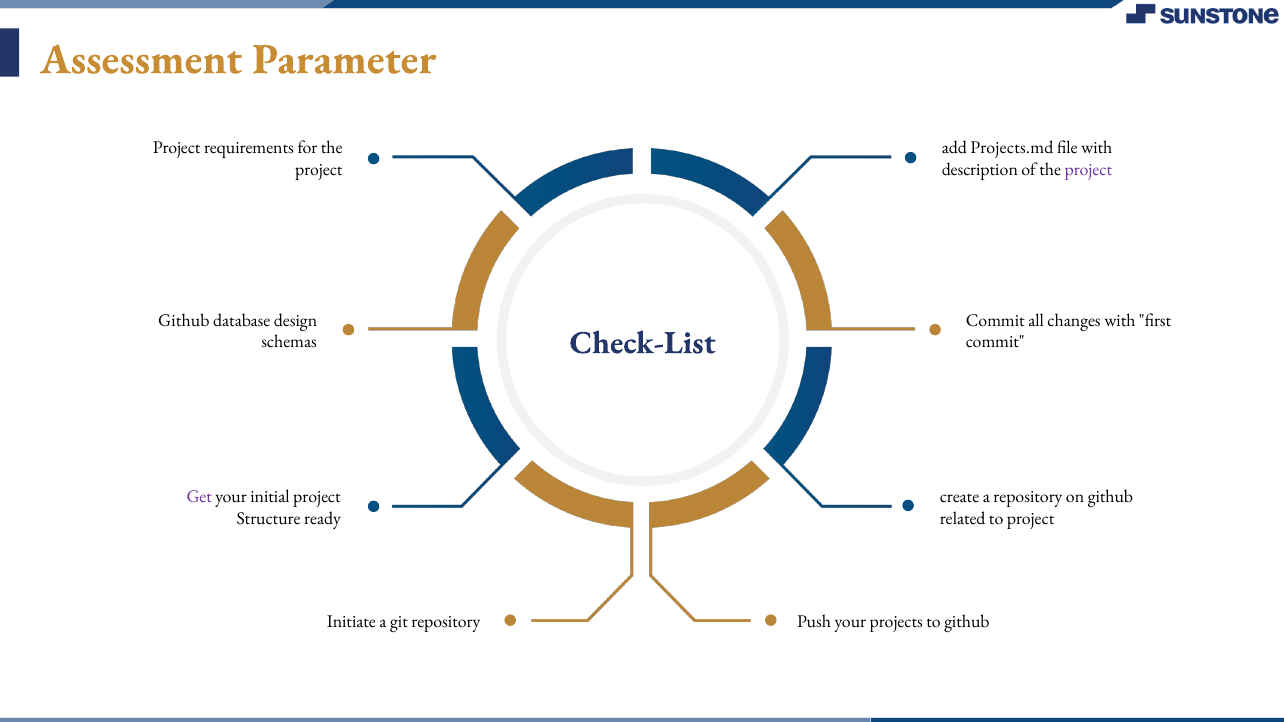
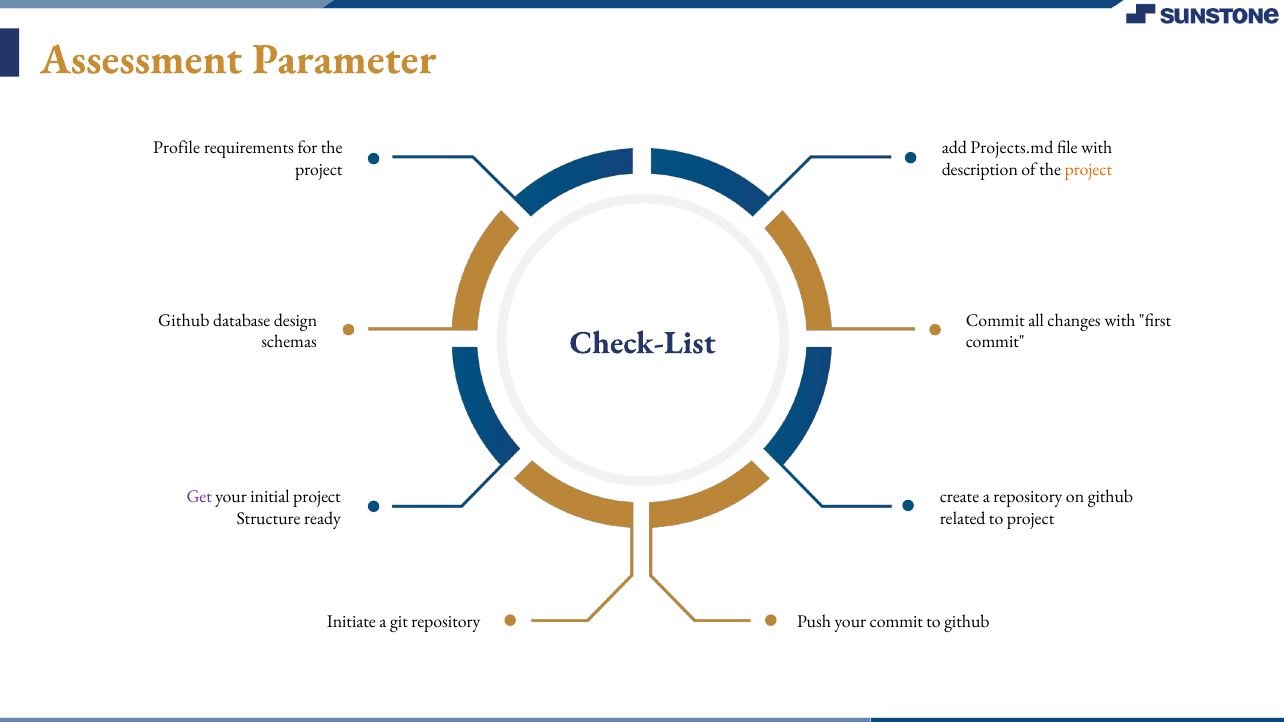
Project at (177, 148): Project -> Profile
project at (1088, 169) colour: purple -> orange
your projects: projects -> commit
